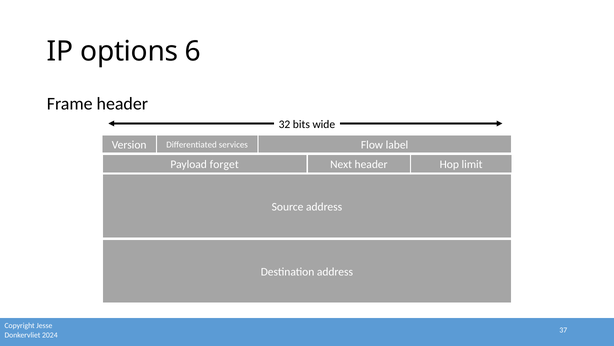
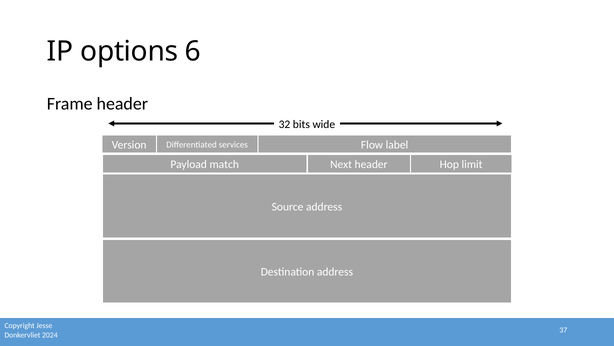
forget: forget -> match
